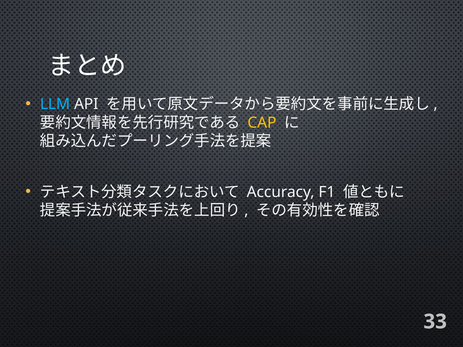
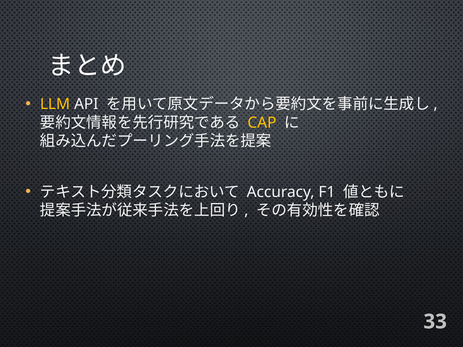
LLM colour: light blue -> yellow
